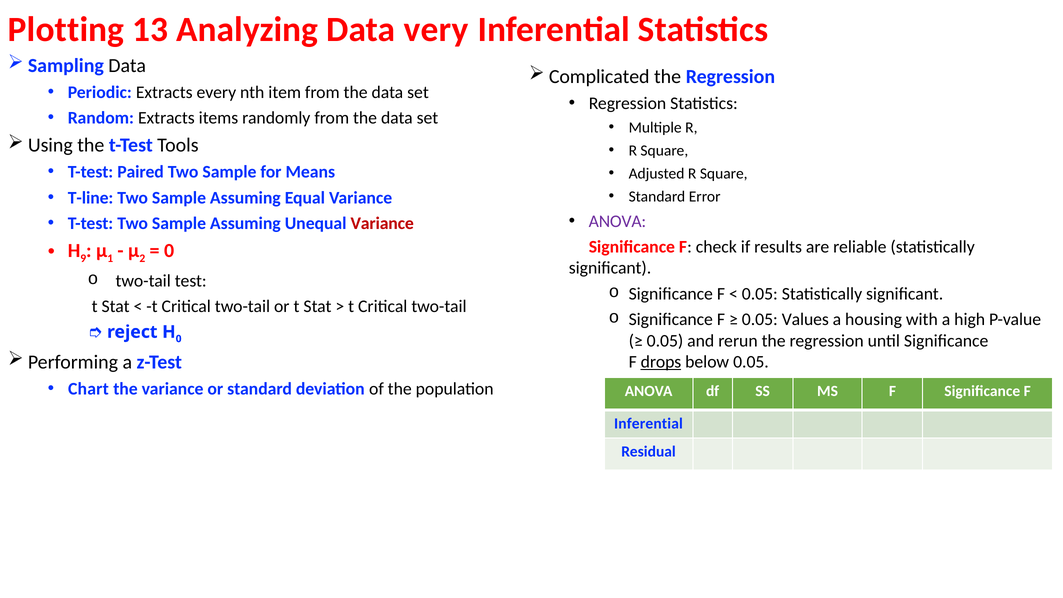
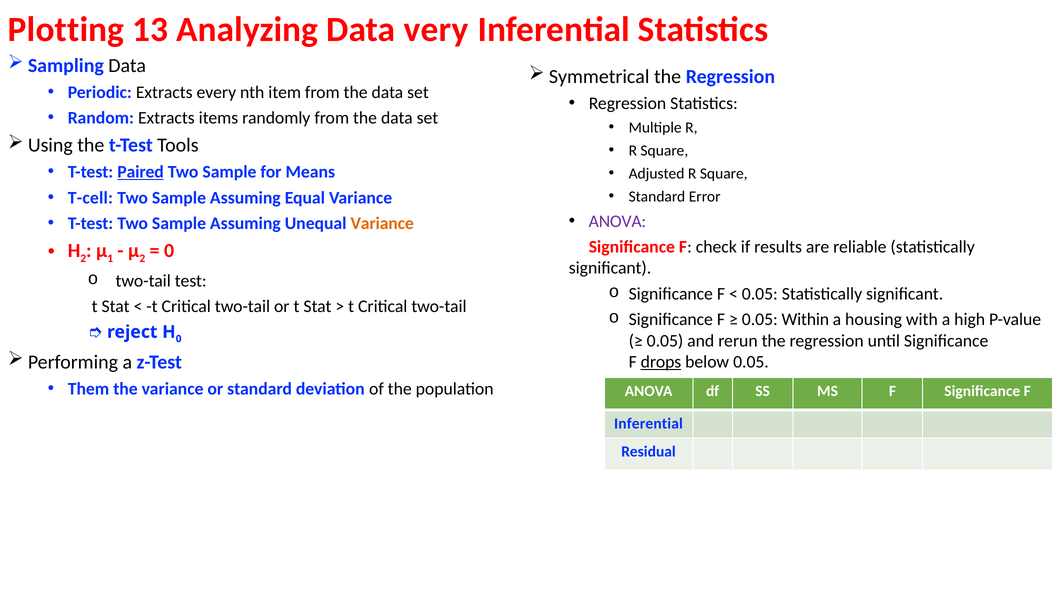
Complicated: Complicated -> Symmetrical
Paired underline: none -> present
T-line: T-line -> T-cell
Variance at (382, 223) colour: red -> orange
9 at (83, 258): 9 -> 2
Values: Values -> Within
Chart: Chart -> Them
